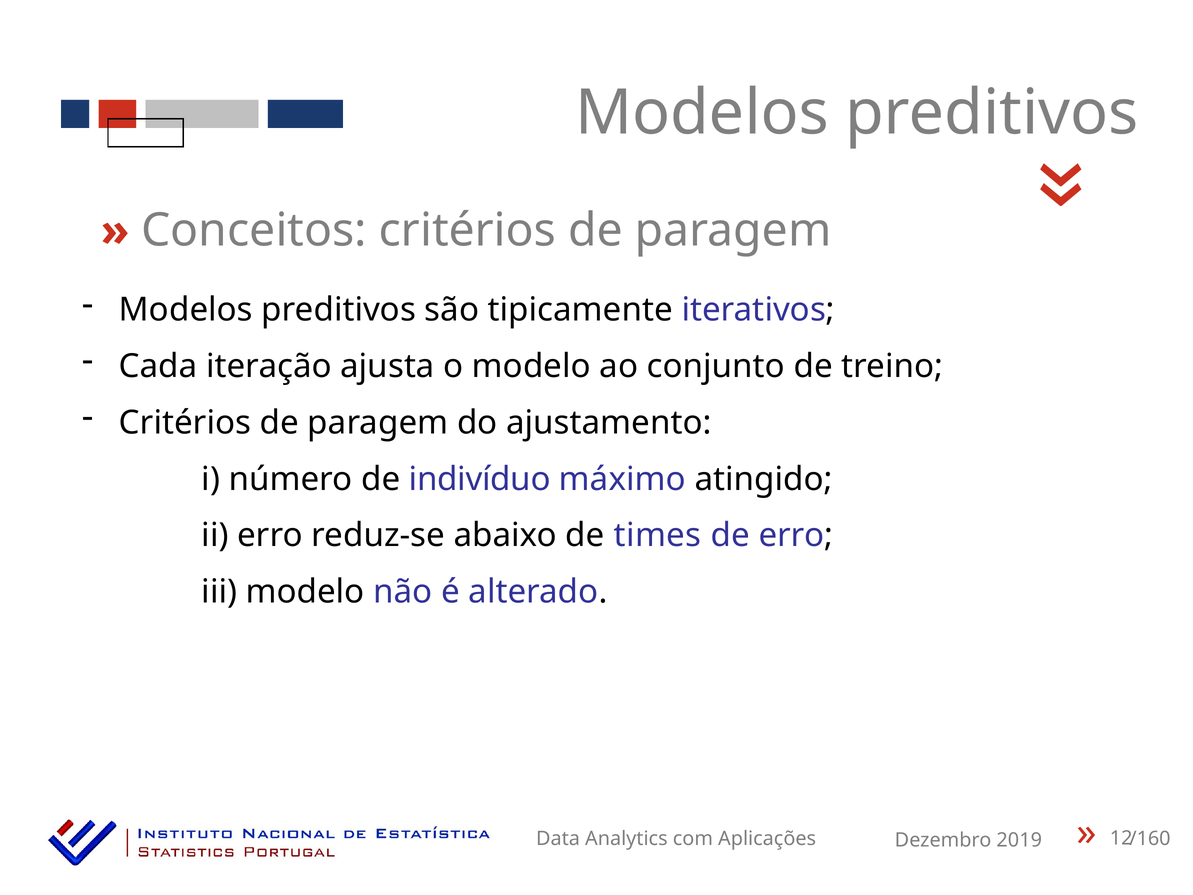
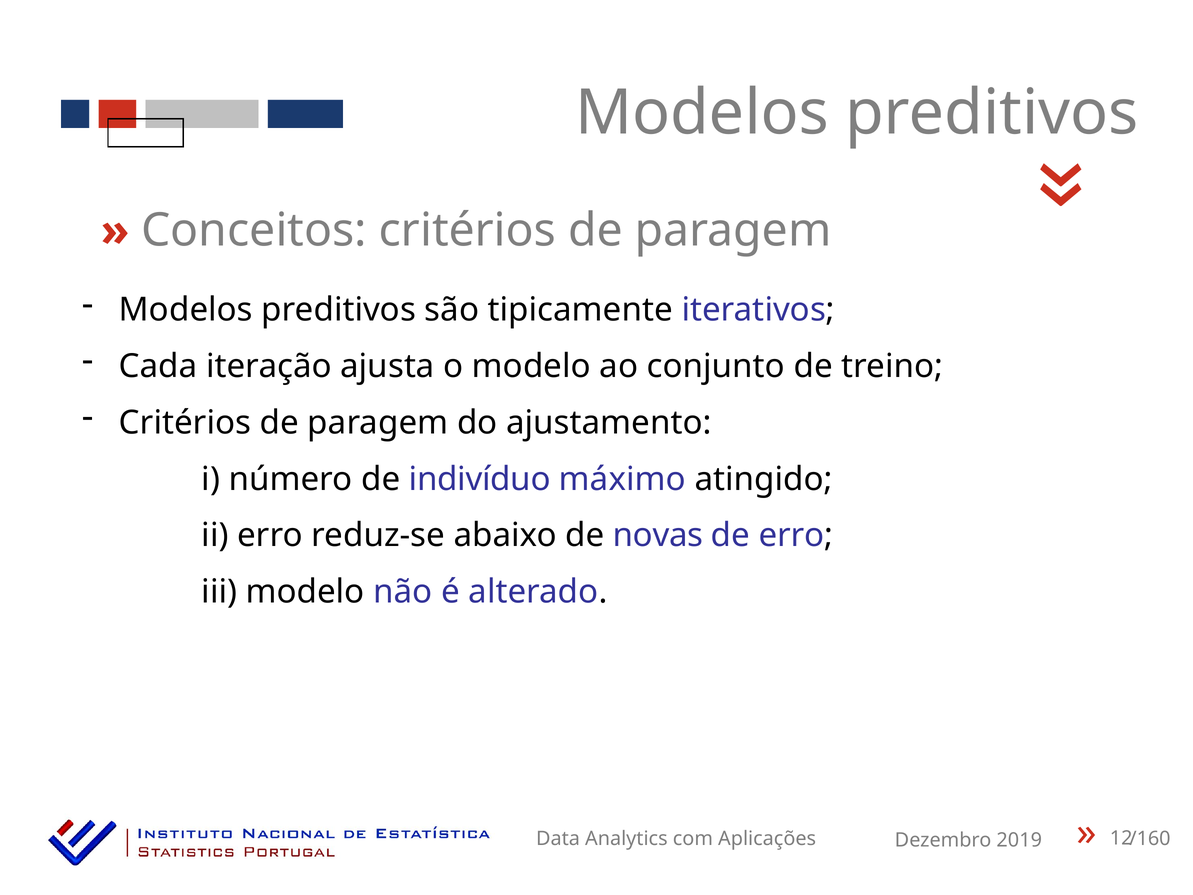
times: times -> novas
